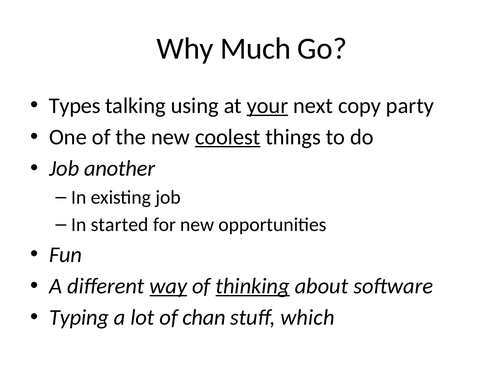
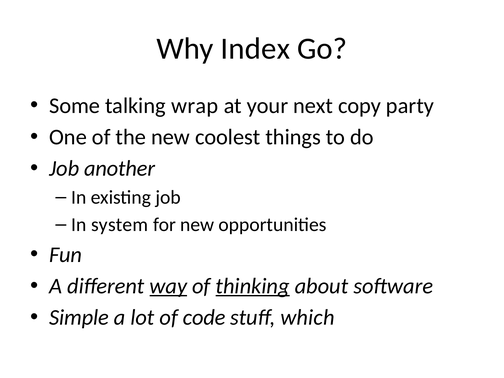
Much: Much -> Index
Types: Types -> Some
using: using -> wrap
your underline: present -> none
coolest underline: present -> none
started: started -> system
Typing: Typing -> Simple
chan: chan -> code
